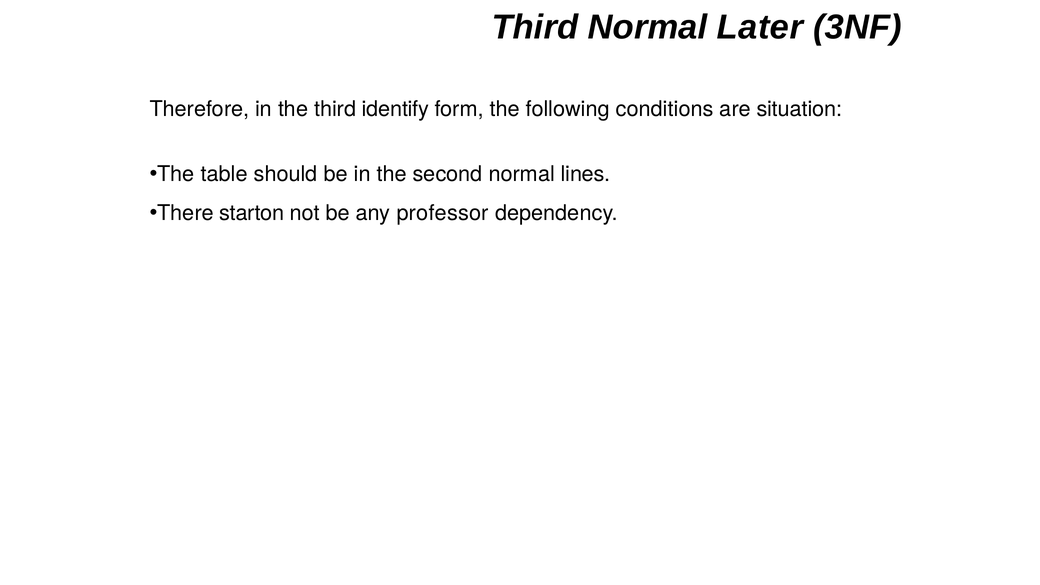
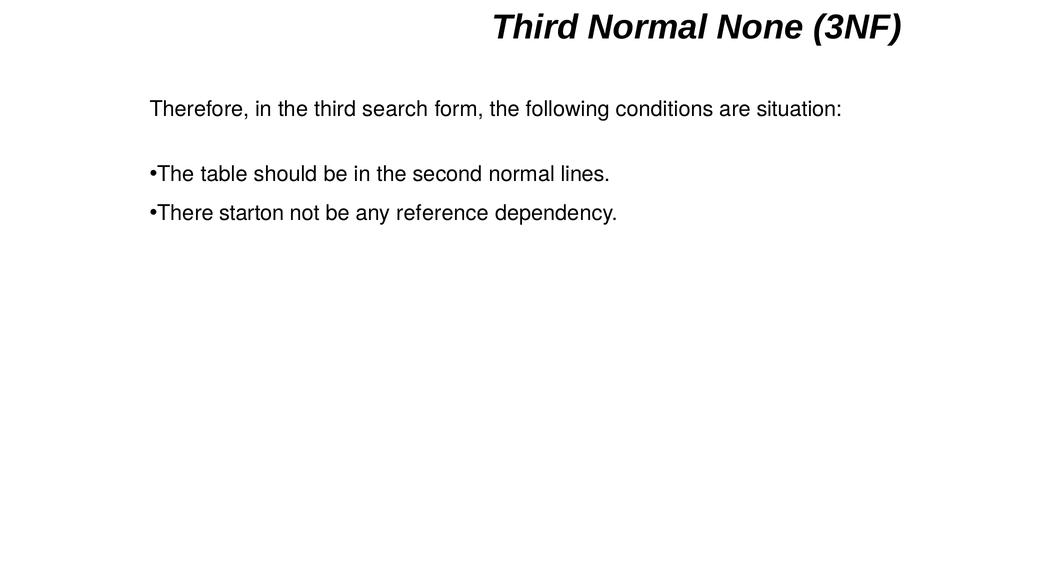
Later: Later -> None
identify: identify -> search
professor: professor -> reference
